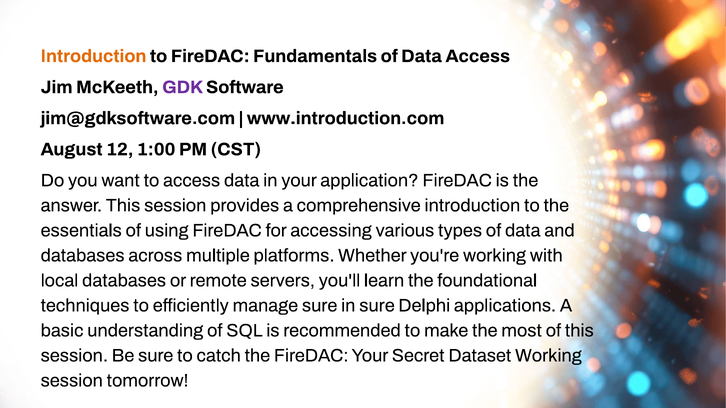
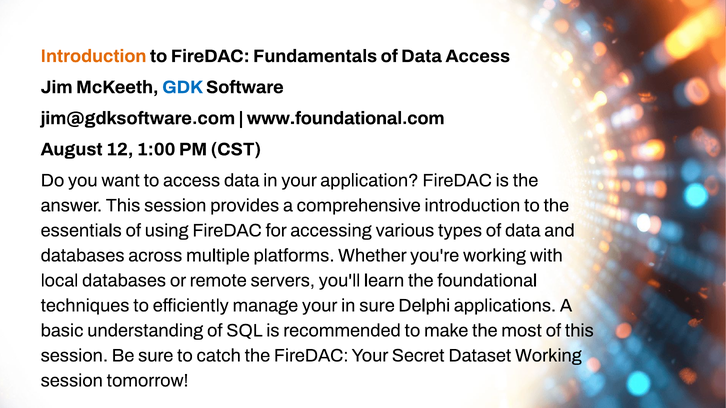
GDK colour: purple -> blue
www.introduction.com: www.introduction.com -> www.foundational.com
manage sure: sure -> your
